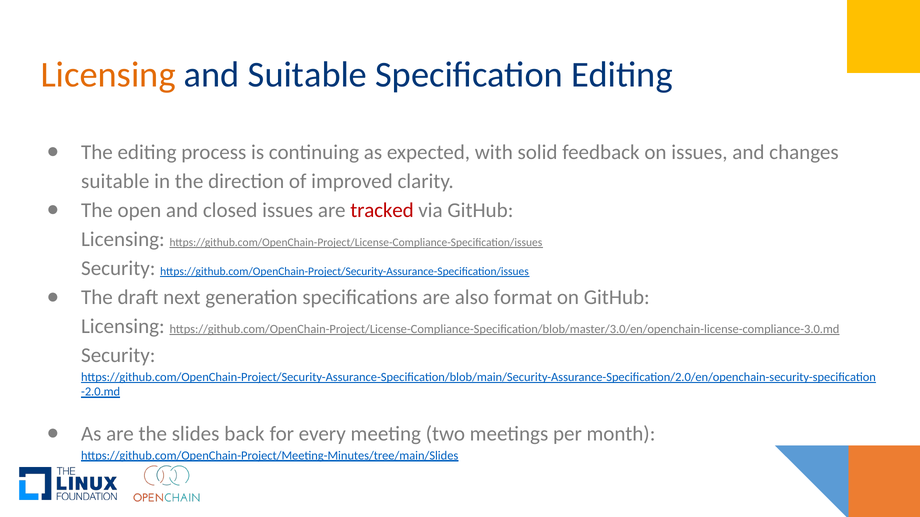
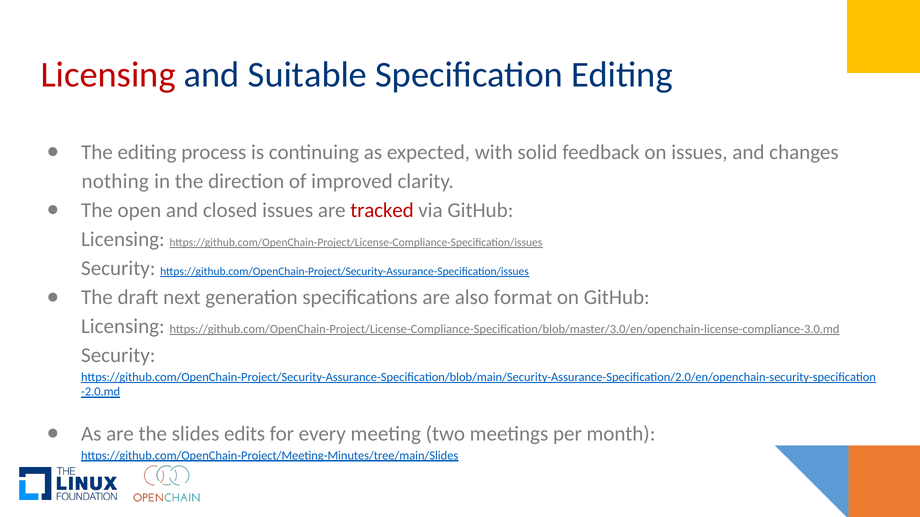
Licensing at (108, 75) colour: orange -> red
suitable at (115, 181): suitable -> nothing
back: back -> edits
